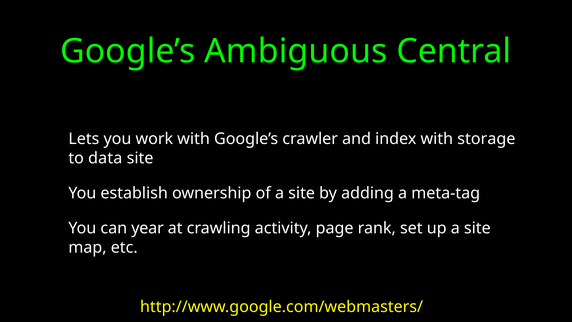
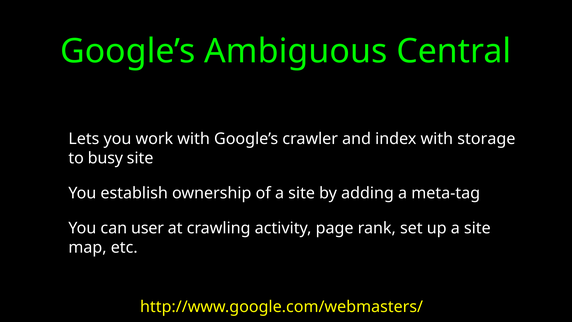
data: data -> busy
year: year -> user
